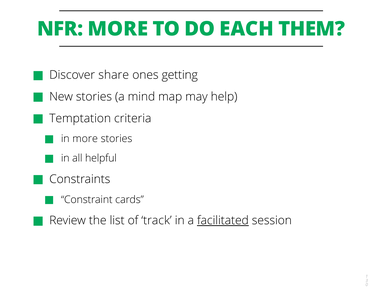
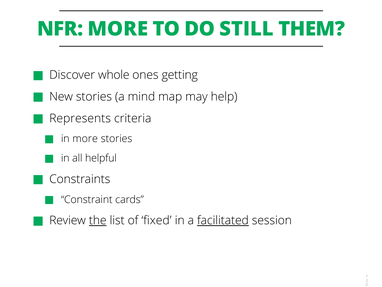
EACH: EACH -> STILL
share: share -> whole
Temptation: Temptation -> Represents
the underline: none -> present
track: track -> fixed
